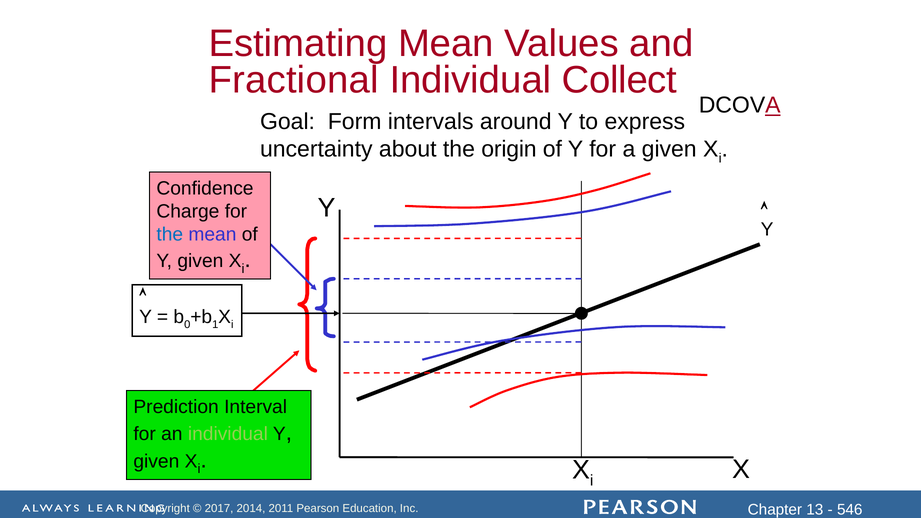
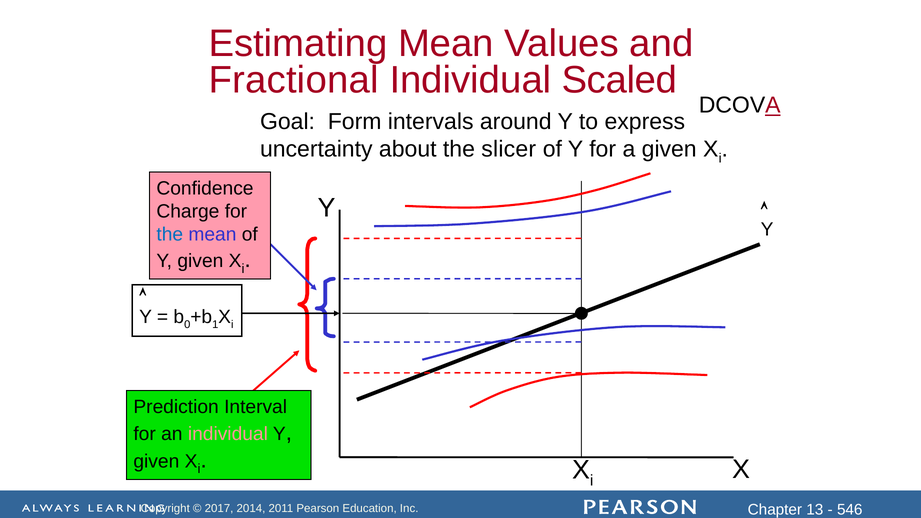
Collect: Collect -> Scaled
origin: origin -> slicer
individual at (228, 434) colour: light green -> pink
